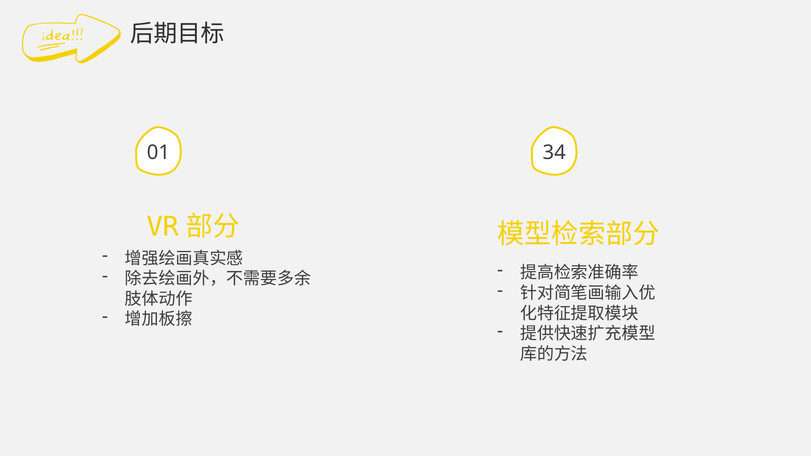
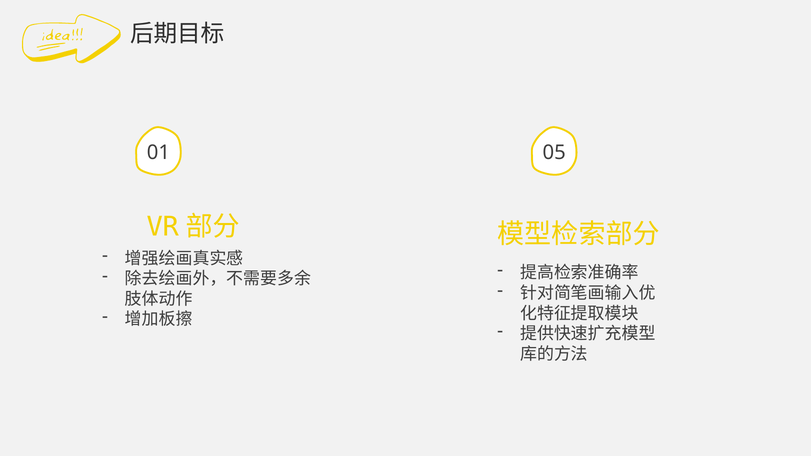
34: 34 -> 05
